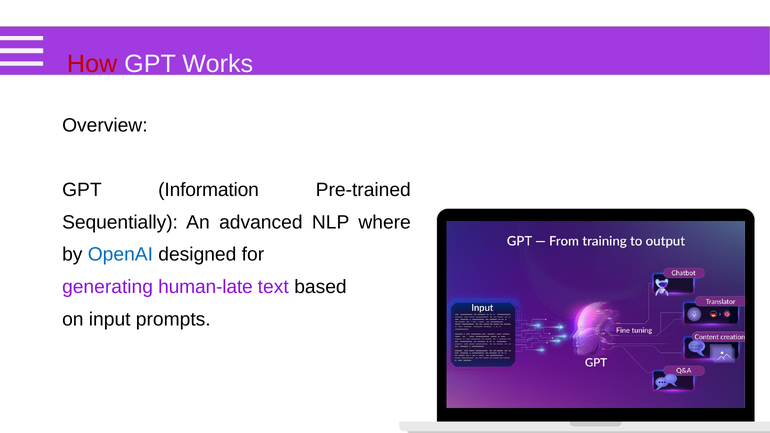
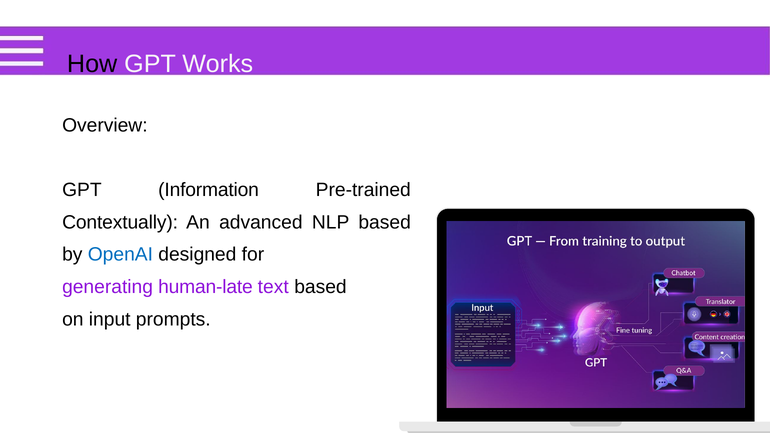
How colour: red -> black
Sequentially: Sequentially -> Contextually
NLP where: where -> based
